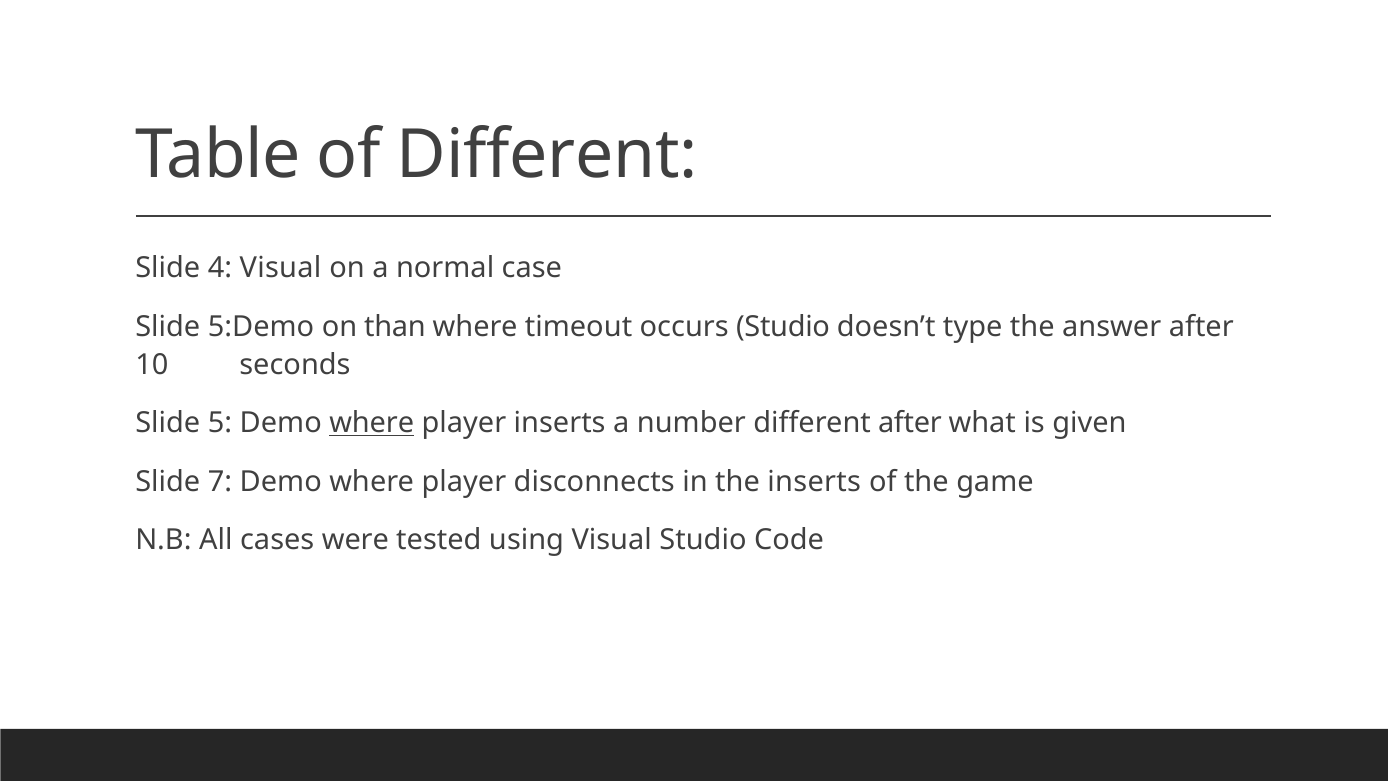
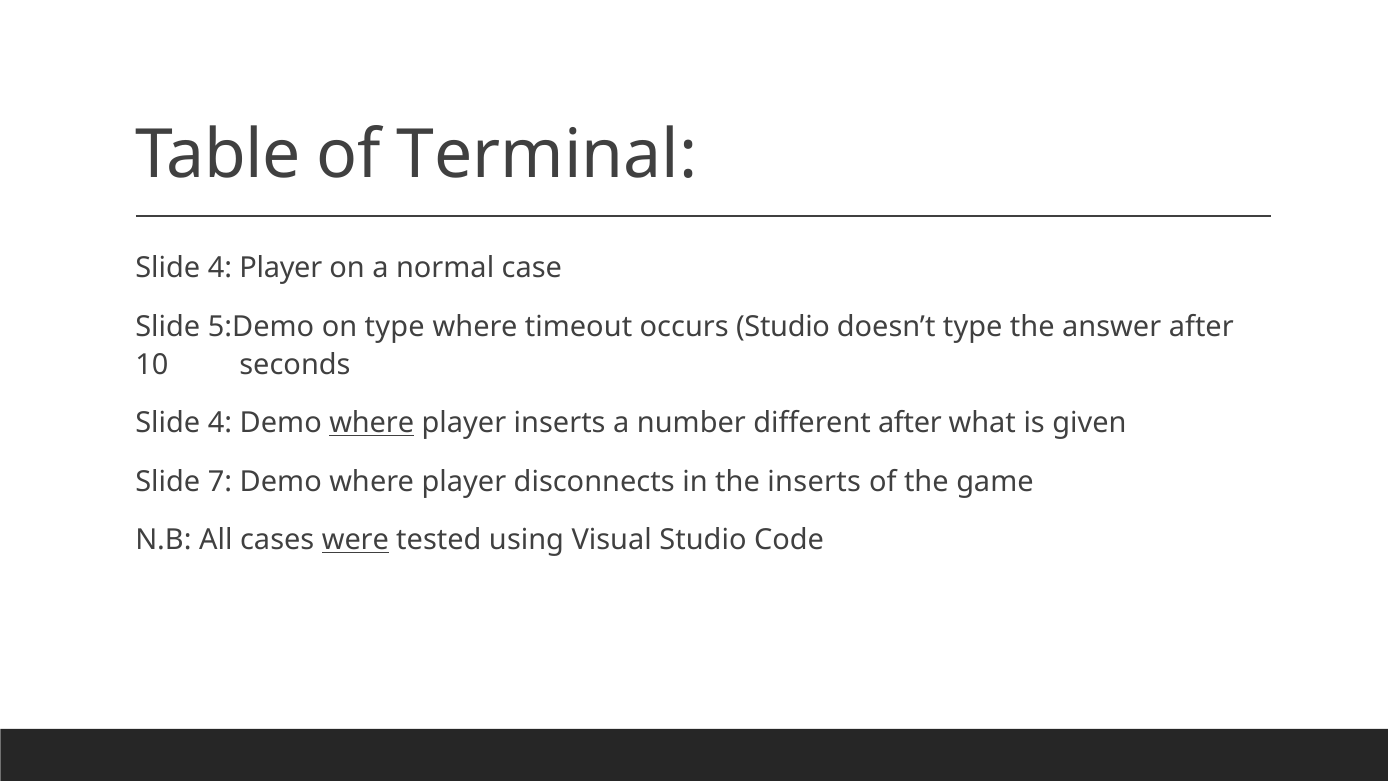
of Different: Different -> Terminal
4 Visual: Visual -> Player
on than: than -> type
5 at (220, 423): 5 -> 4
were underline: none -> present
